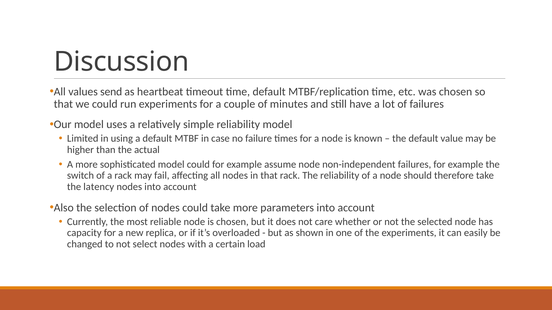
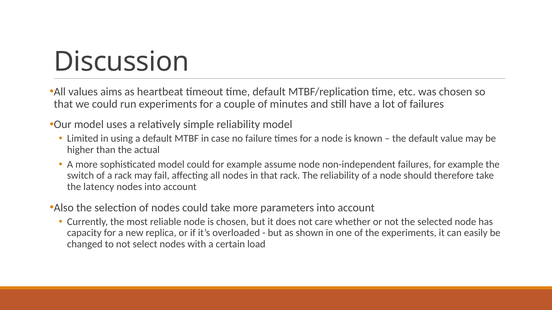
send: send -> aims
